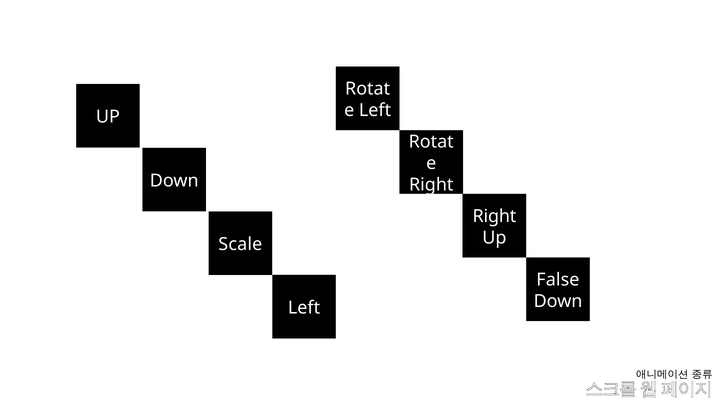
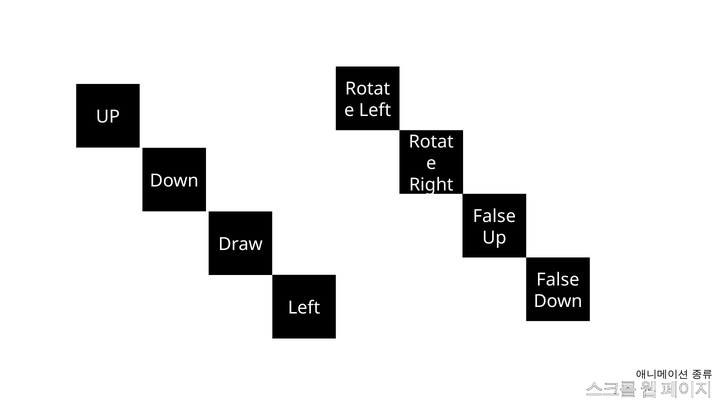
Right at (494, 216): Right -> False
Scale: Scale -> Draw
